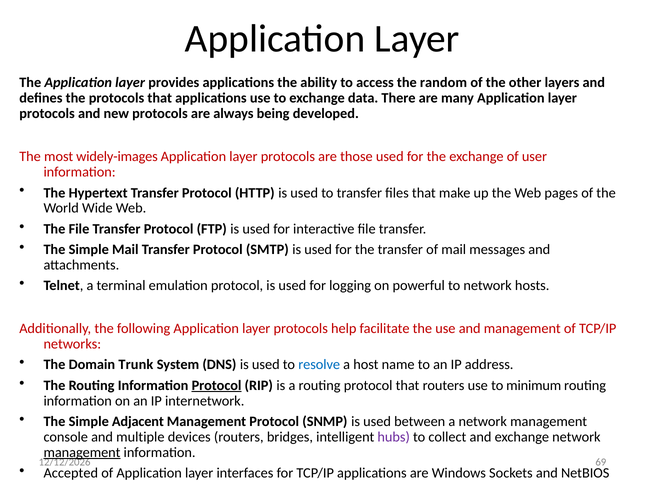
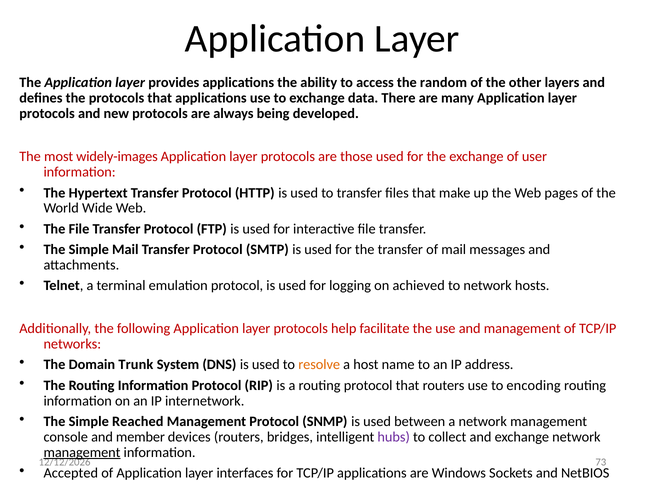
powerful: powerful -> achieved
resolve colour: blue -> orange
Protocol at (217, 385) underline: present -> none
minimum: minimum -> encoding
Adjacent: Adjacent -> Reached
multiple: multiple -> member
69: 69 -> 73
